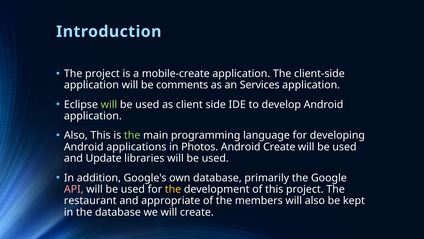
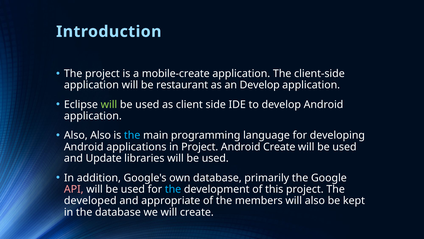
comments: comments -> restaurant
an Services: Services -> Develop
Also This: This -> Also
the at (132, 135) colour: light green -> light blue
in Photos: Photos -> Project
the at (173, 189) colour: yellow -> light blue
restaurant: restaurant -> developed
